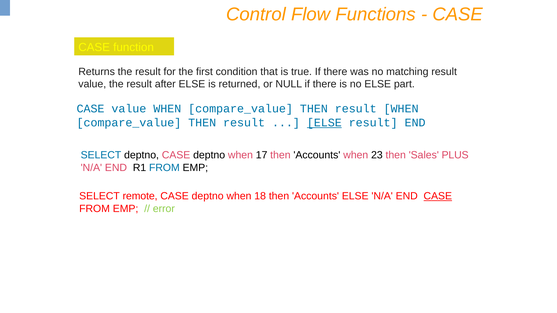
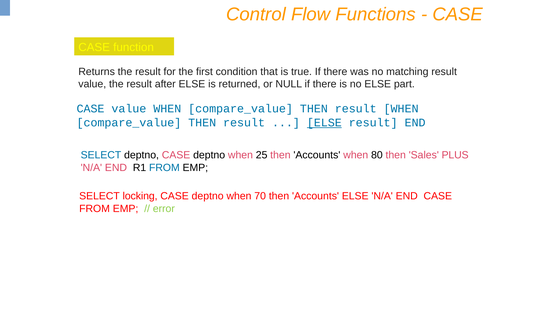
17: 17 -> 25
23: 23 -> 80
remote: remote -> locking
18: 18 -> 70
CASE at (438, 196) underline: present -> none
